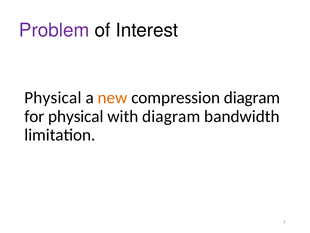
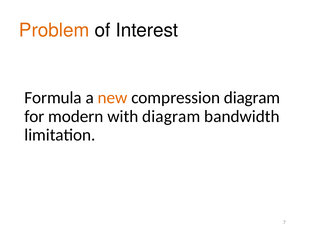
Problem colour: purple -> orange
Physical at (53, 98): Physical -> Formula
for physical: physical -> modern
